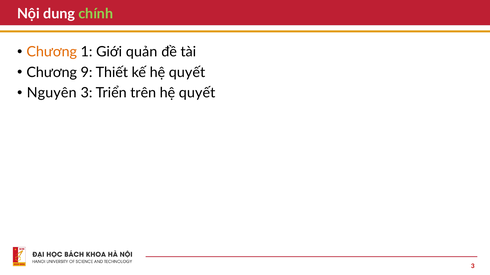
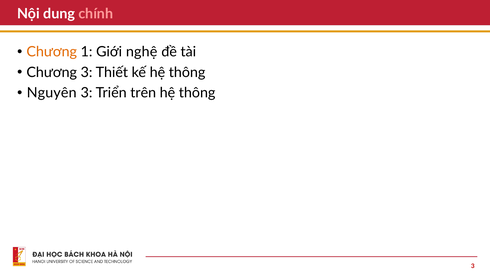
chính colour: light green -> pink
quản: quản -> nghệ
Chương 9: 9 -> 3
kế hệ quyết: quyết -> thông
quyết at (197, 93): quyết -> thông
